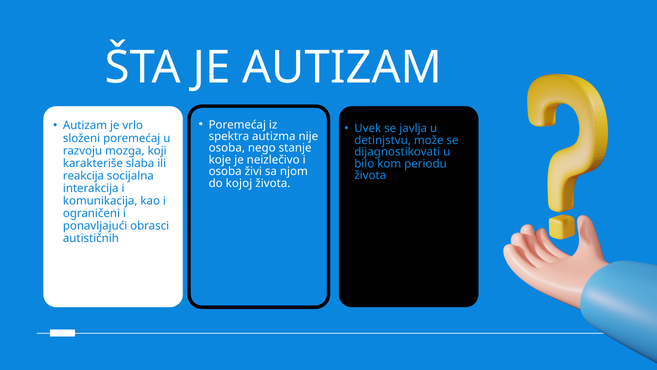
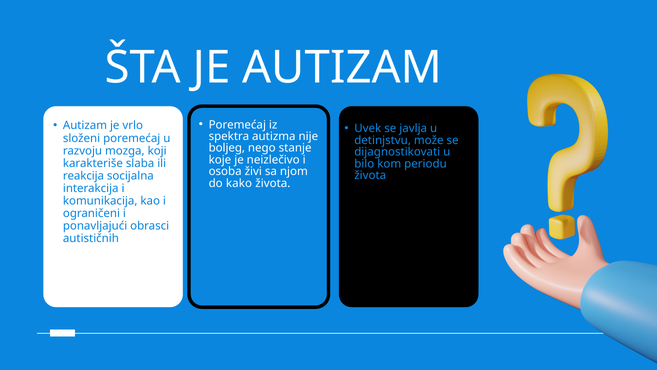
osoba at (227, 148): osoba -> boljeg
kojoj: kojoj -> kako
